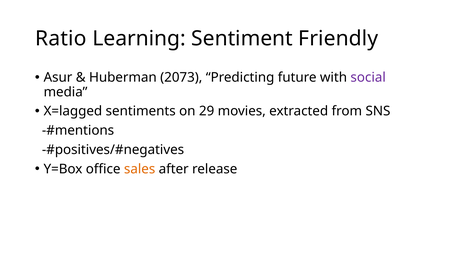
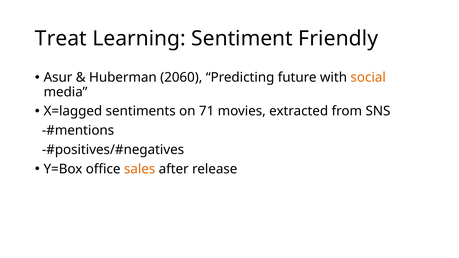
Ratio: Ratio -> Treat
2073: 2073 -> 2060
social colour: purple -> orange
29: 29 -> 71
